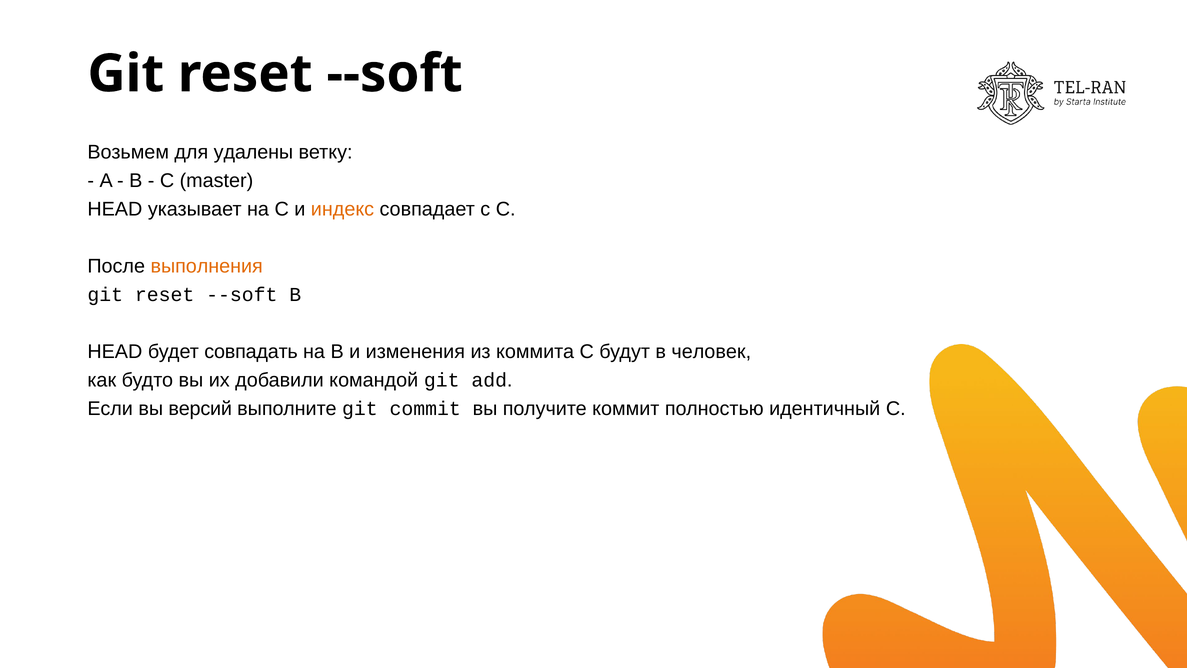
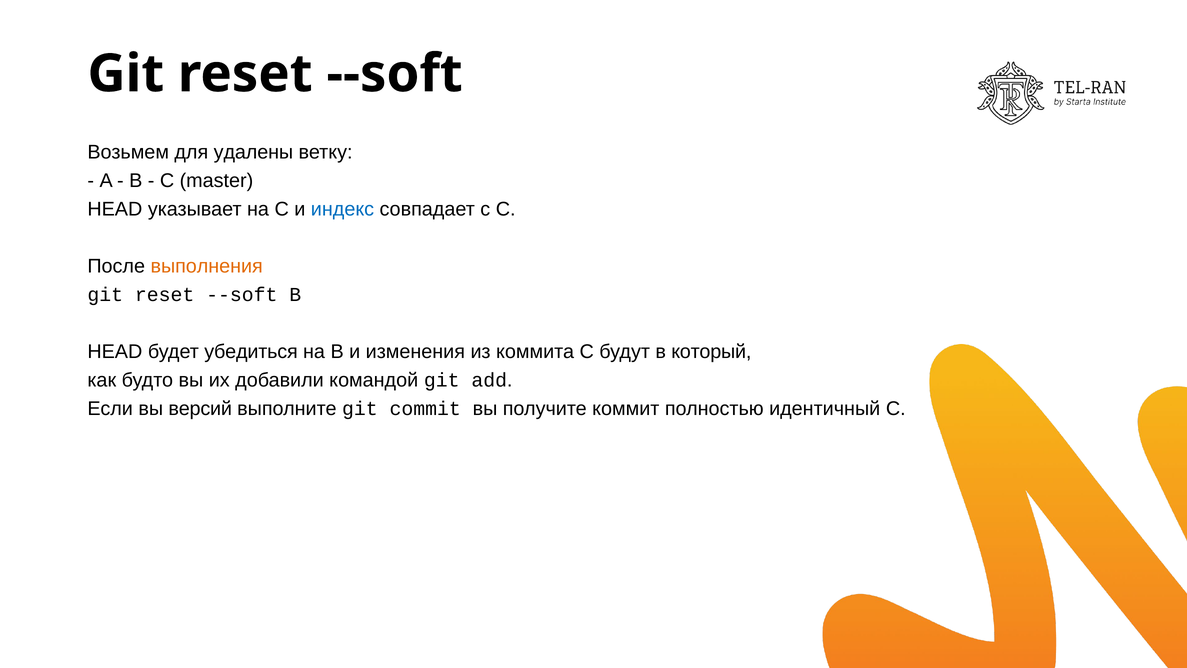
индекс colour: orange -> blue
совпадать: совпадать -> убедиться
человек: человек -> который
